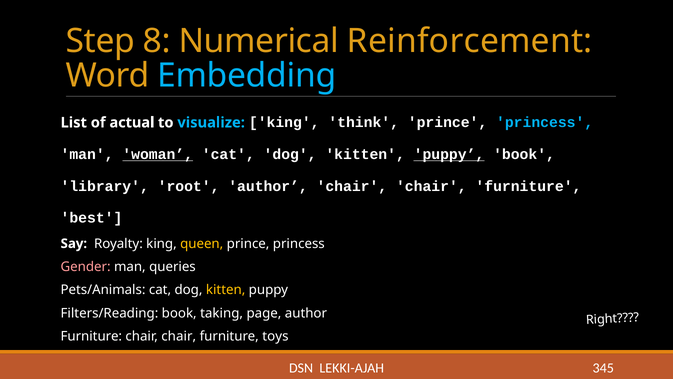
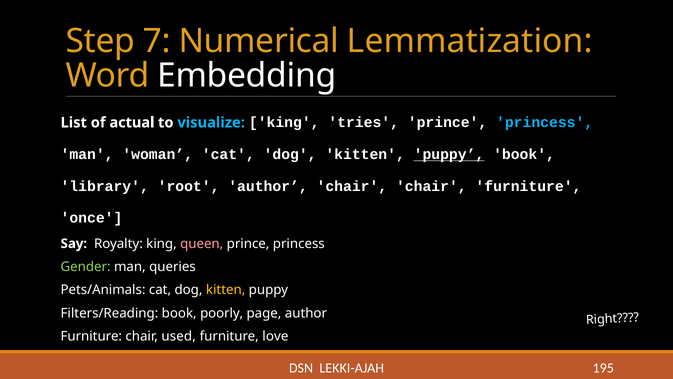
8: 8 -> 7
Reinforcement: Reinforcement -> Lemmatization
Embedding colour: light blue -> white
think: think -> tries
woman underline: present -> none
best: best -> once
queen colour: yellow -> pink
Gender colour: pink -> light green
taking: taking -> poorly
Furniture chair chair: chair -> used
toys: toys -> love
345: 345 -> 195
